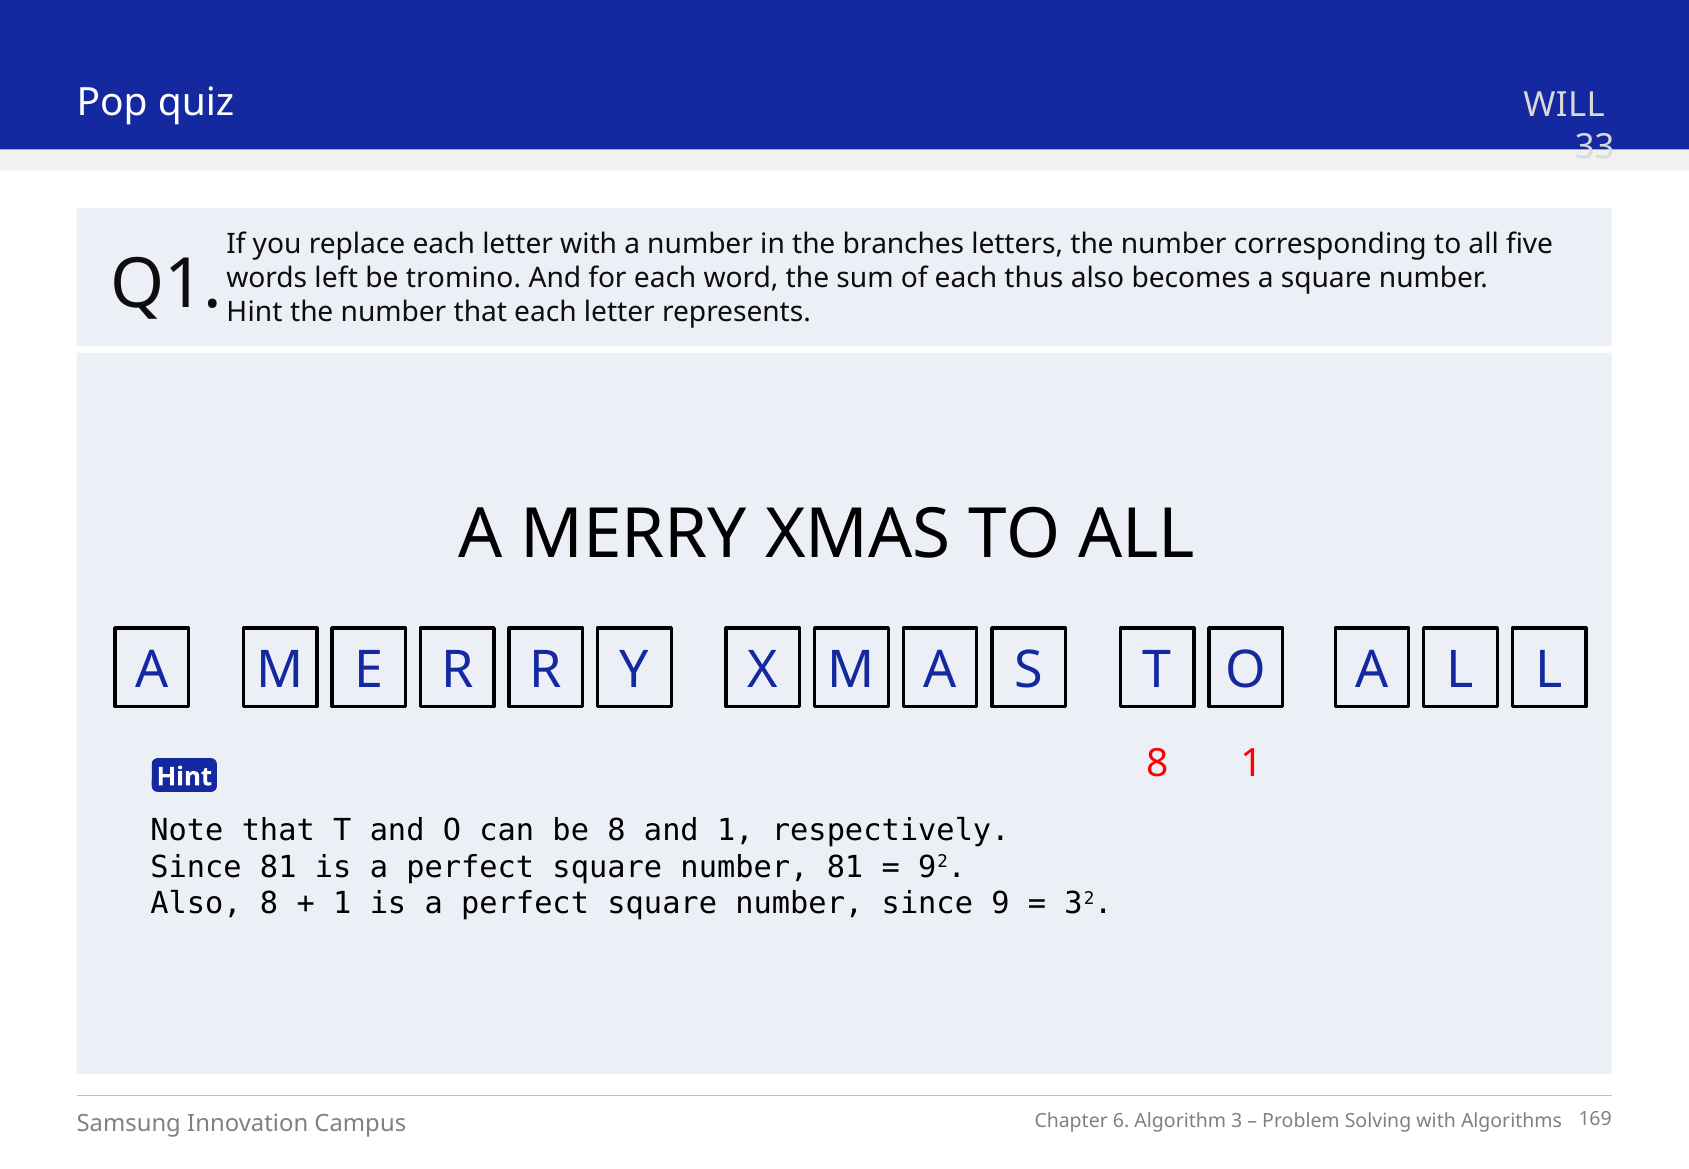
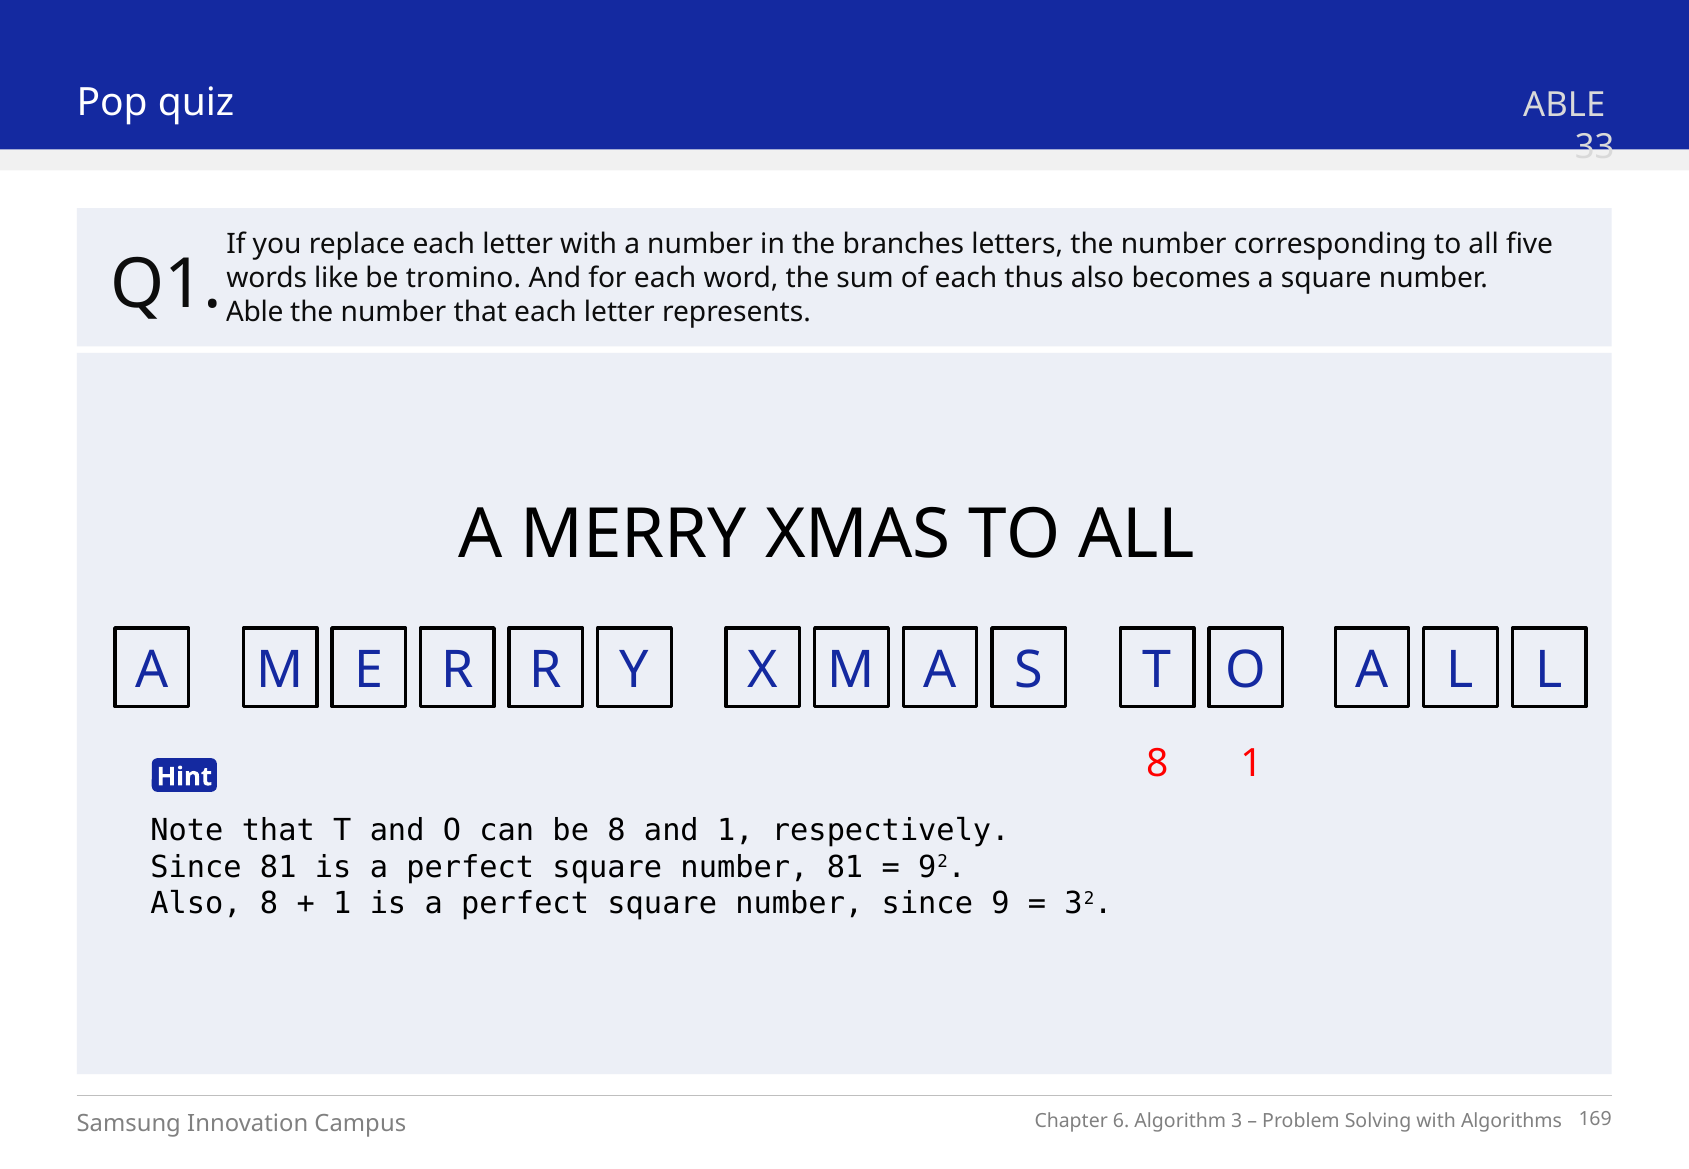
quiz WILL: WILL -> ABLE
left: left -> like
Hint at (255, 312): Hint -> Able
